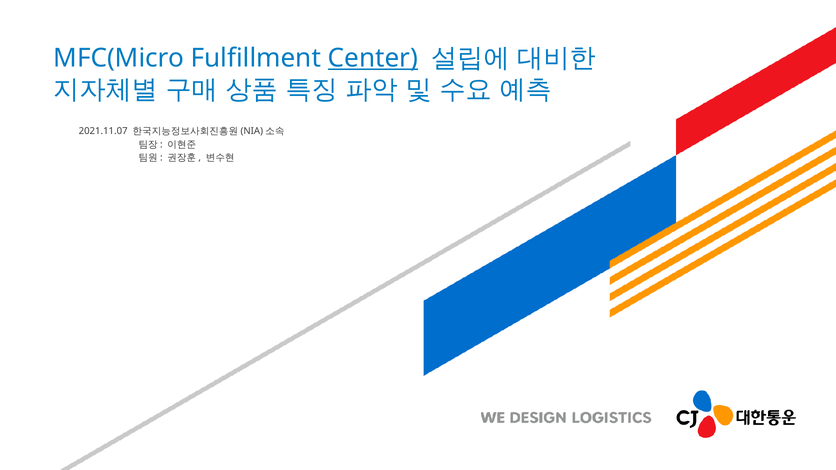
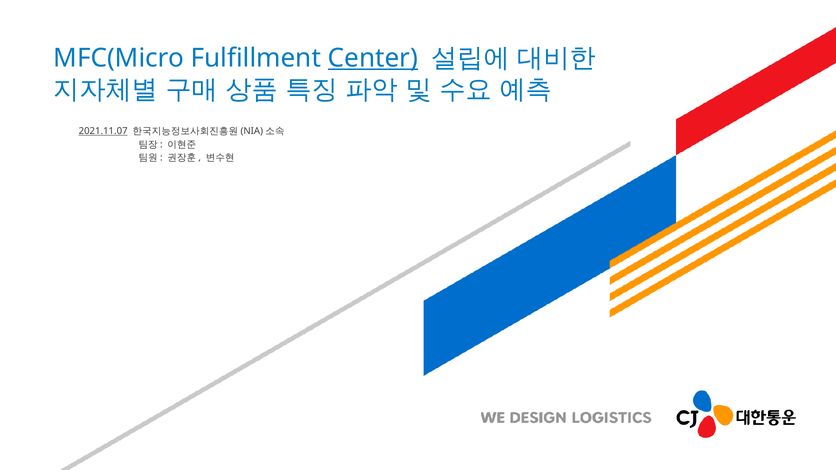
2021.11.07 underline: none -> present
